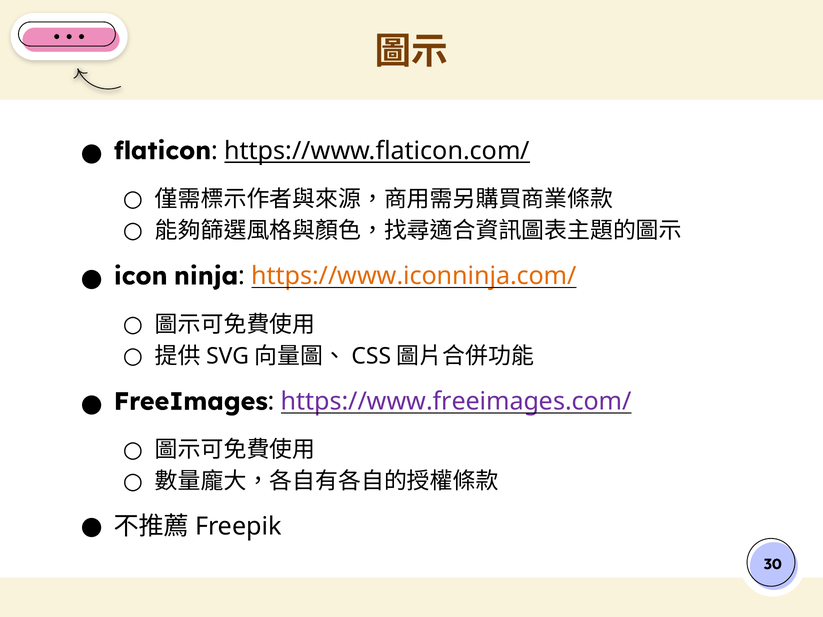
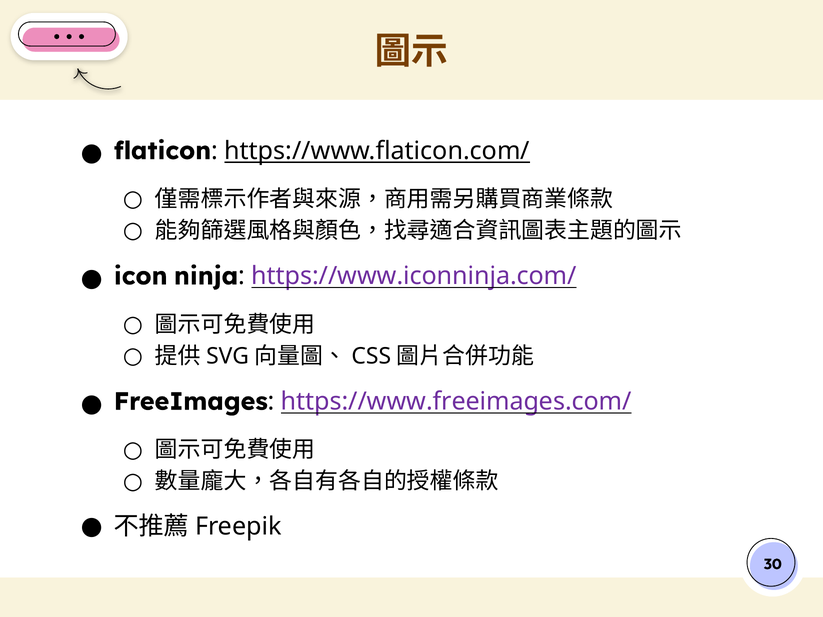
https://www.iconninja.com/ colour: orange -> purple
